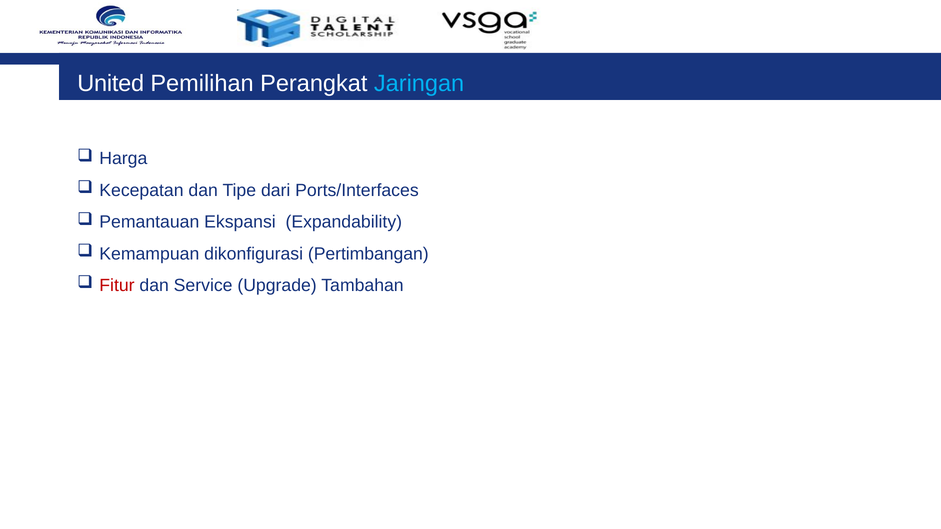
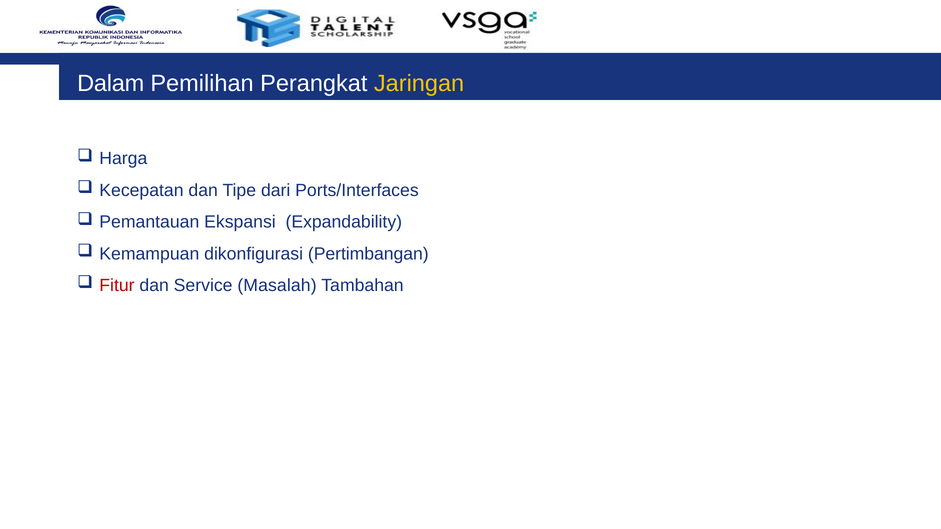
United: United -> Dalam
Jaringan colour: light blue -> yellow
Upgrade: Upgrade -> Masalah
